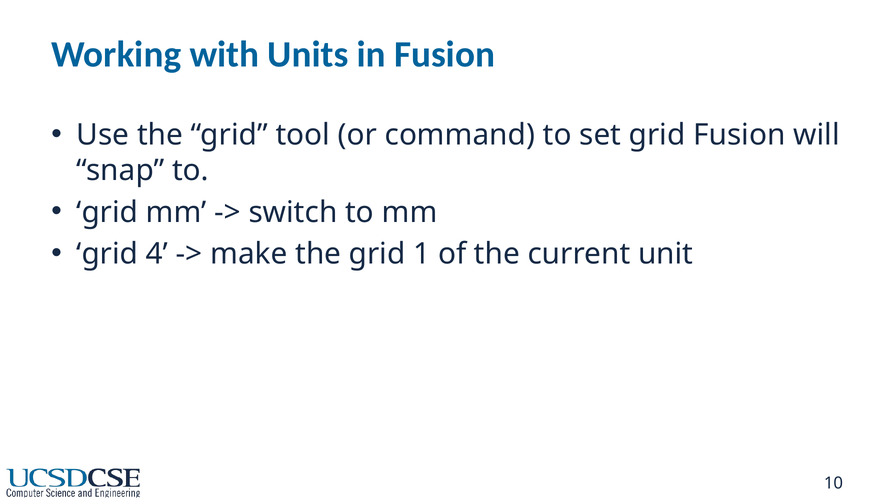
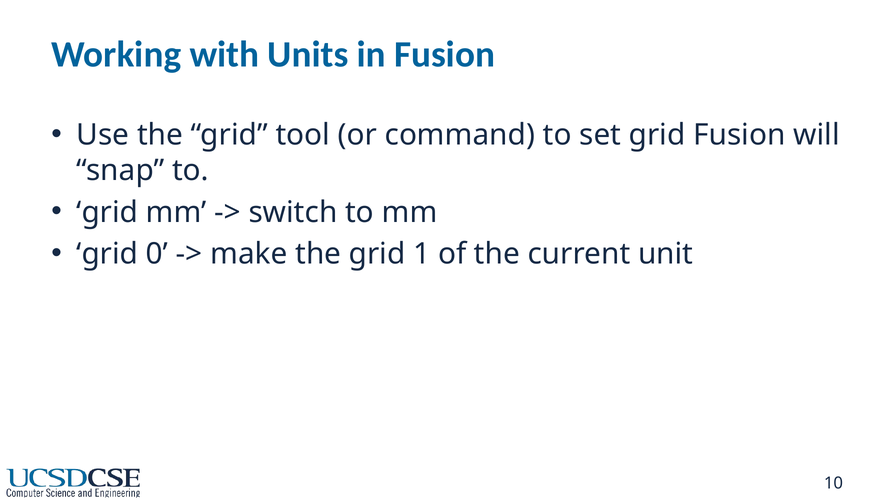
4: 4 -> 0
